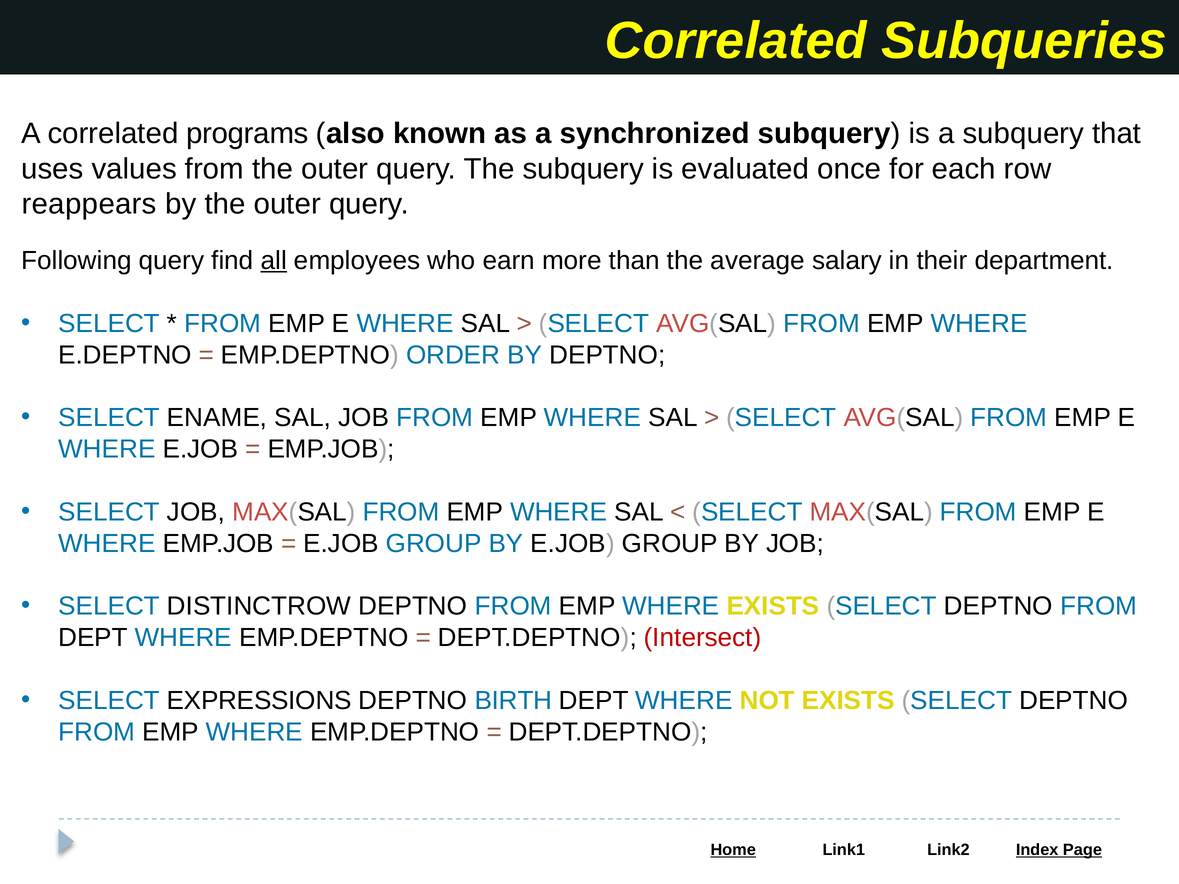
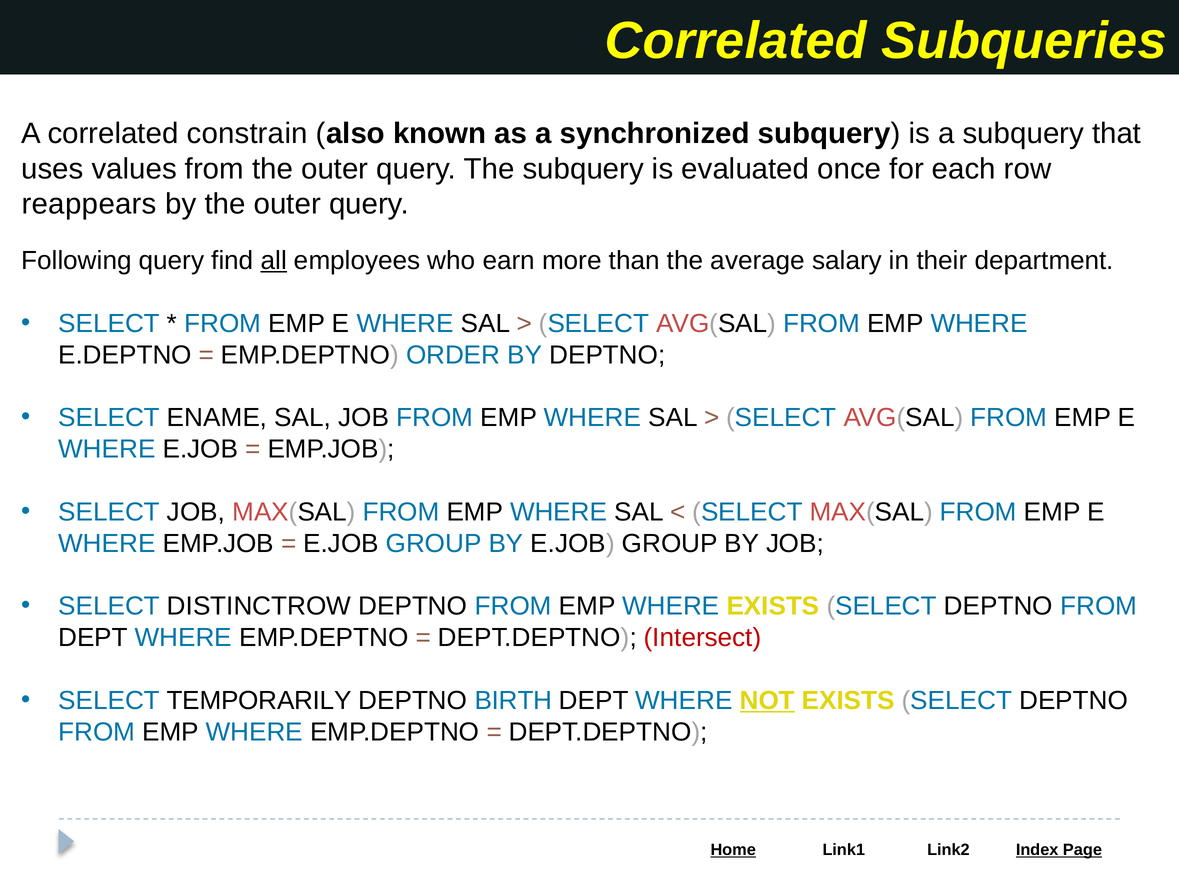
programs: programs -> constrain
EXPRESSIONS: EXPRESSIONS -> TEMPORARILY
NOT underline: none -> present
